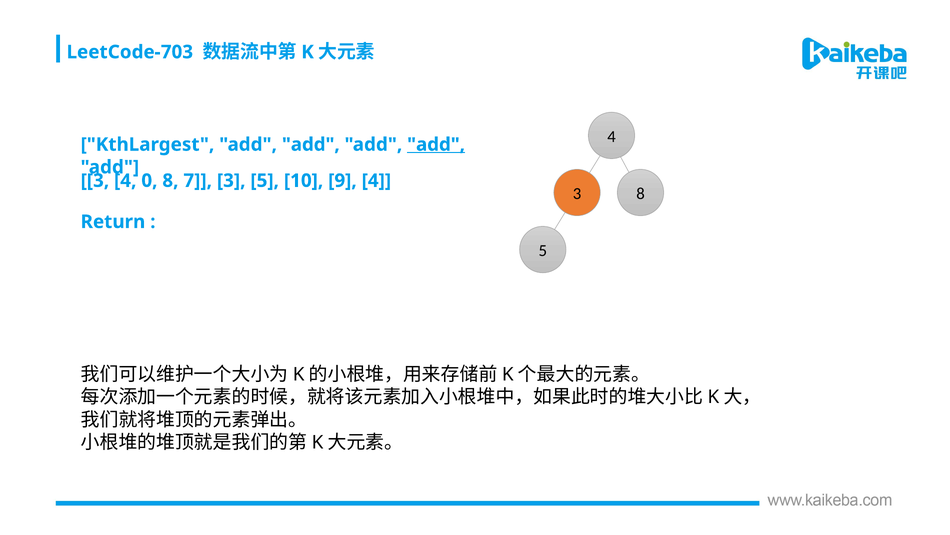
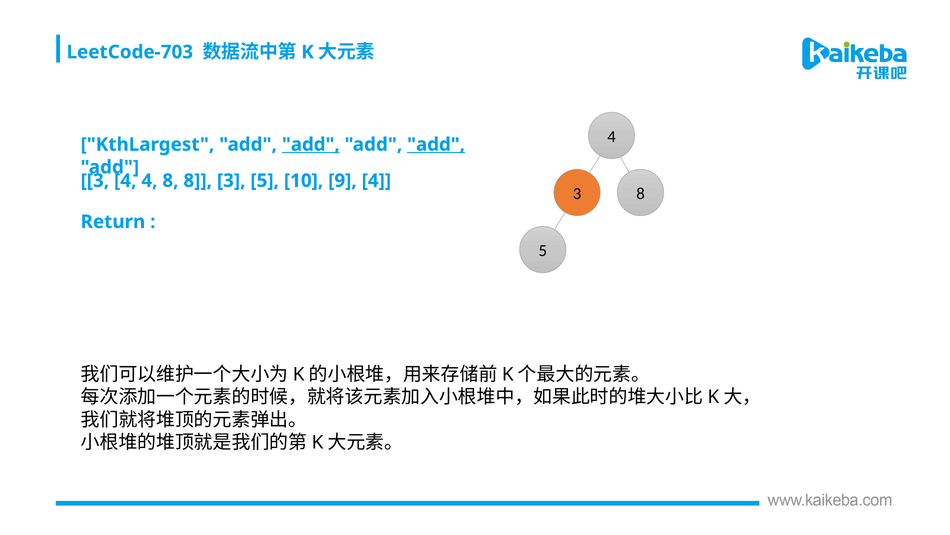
add at (311, 144) underline: none -> present
4 0: 0 -> 4
8 7: 7 -> 8
